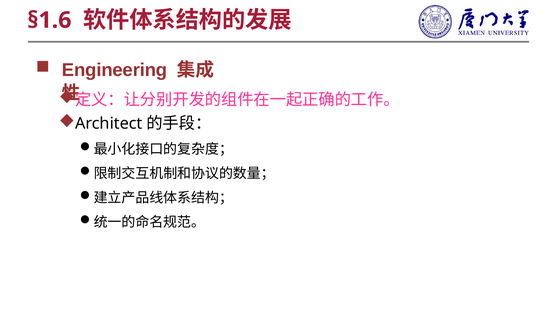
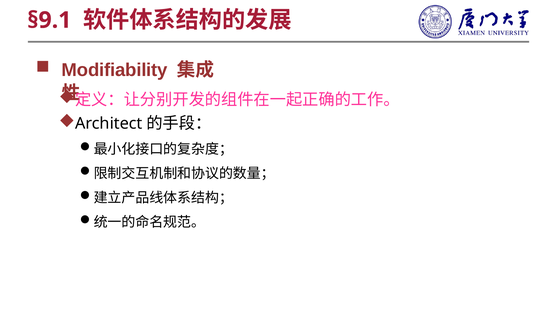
§1.6: §1.6 -> §9.1
Engineering: Engineering -> Modifiability
